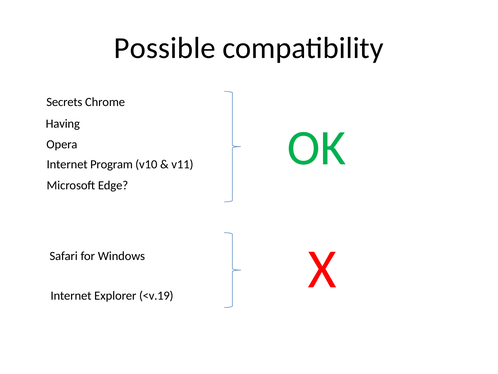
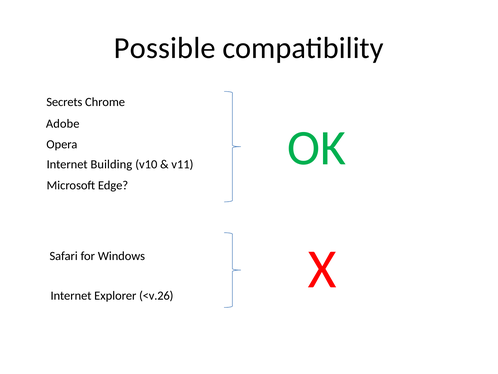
Having: Having -> Adobe
Program: Program -> Building
<v.19: <v.19 -> <v.26
